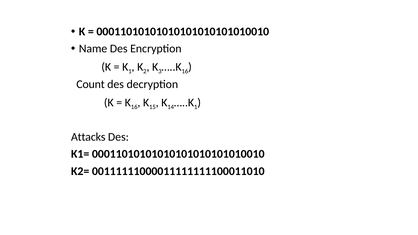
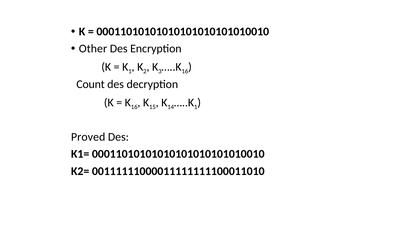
Name: Name -> Other
Attacks: Attacks -> Proved
